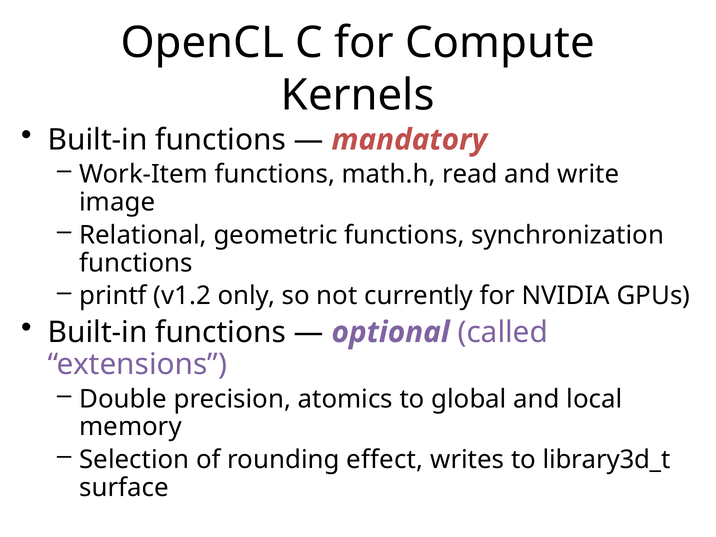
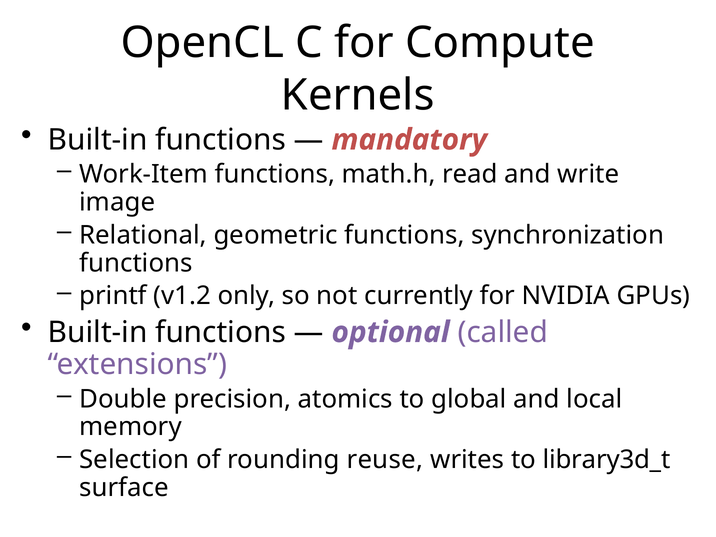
effect: effect -> reuse
